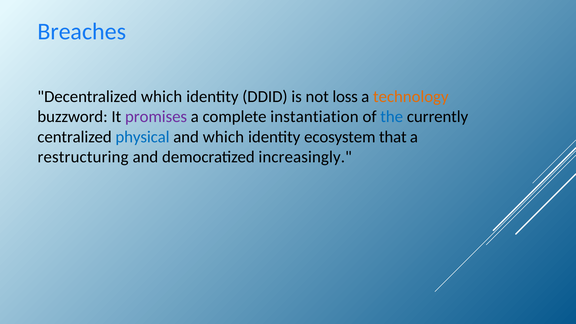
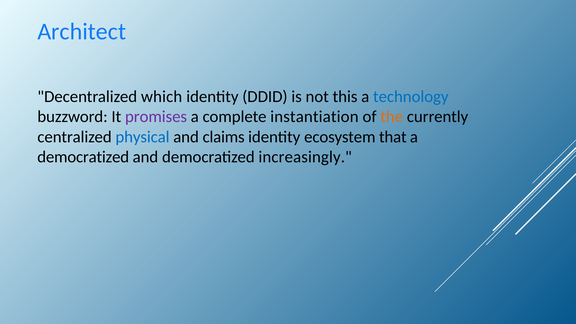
Breaches: Breaches -> Architect
loss: loss -> this
technology colour: orange -> blue
the colour: blue -> orange
and which: which -> claims
restructuring at (83, 157): restructuring -> democratized
